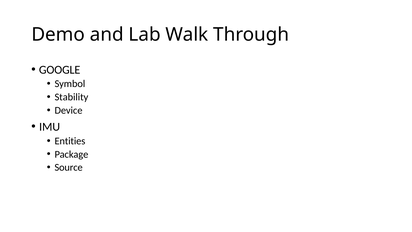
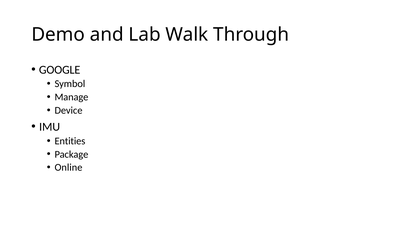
Stability: Stability -> Manage
Source: Source -> Online
